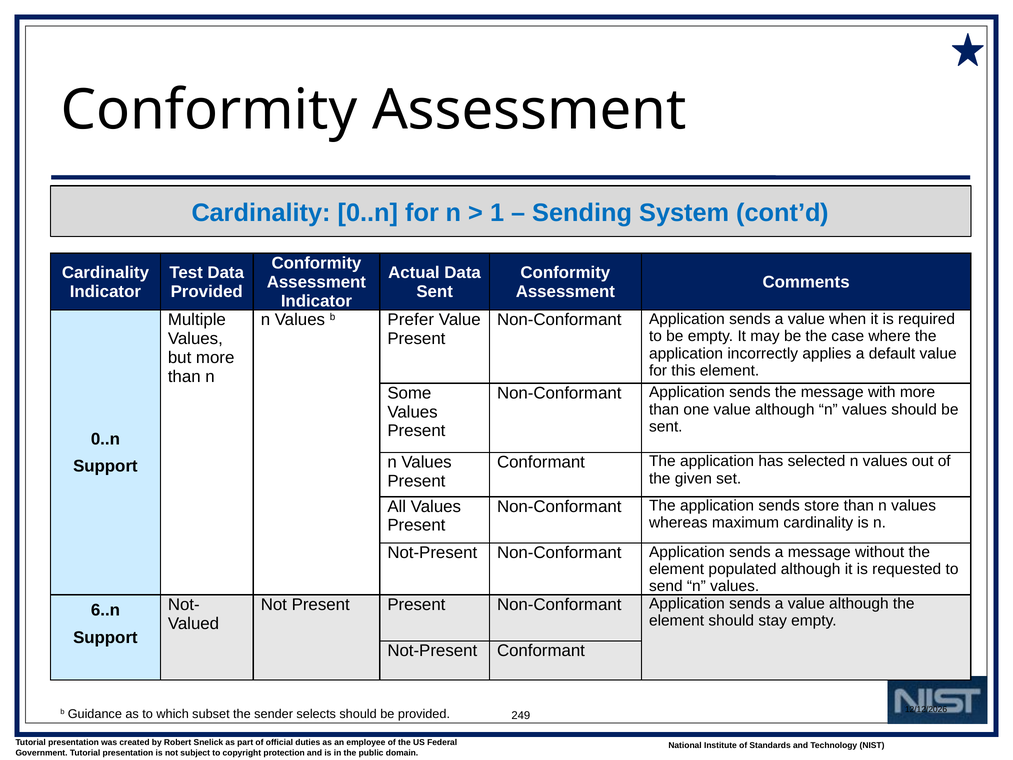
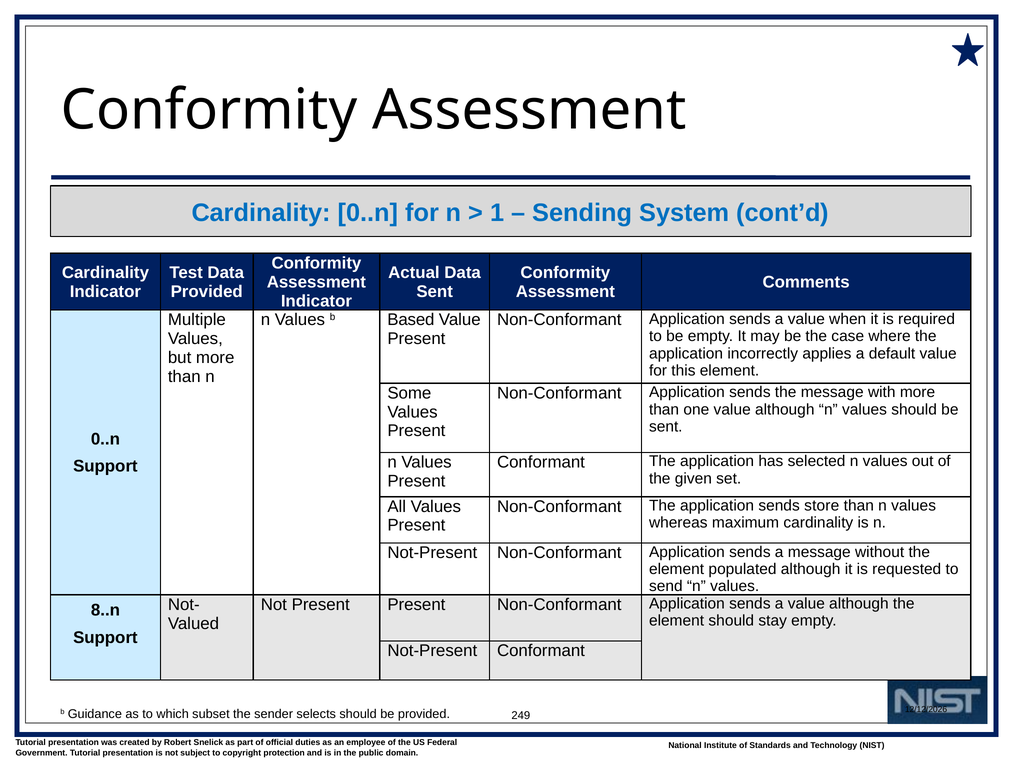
Prefer: Prefer -> Based
6..n: 6..n -> 8..n
